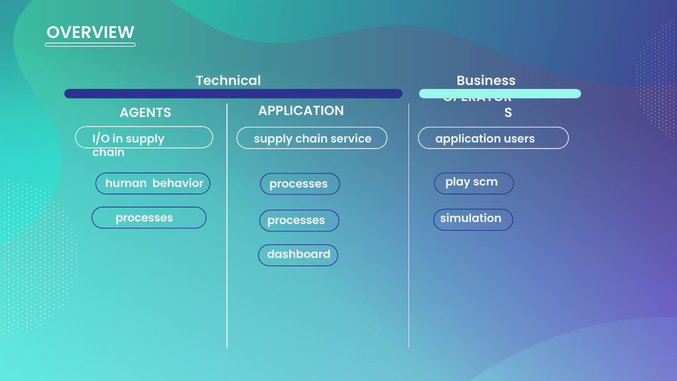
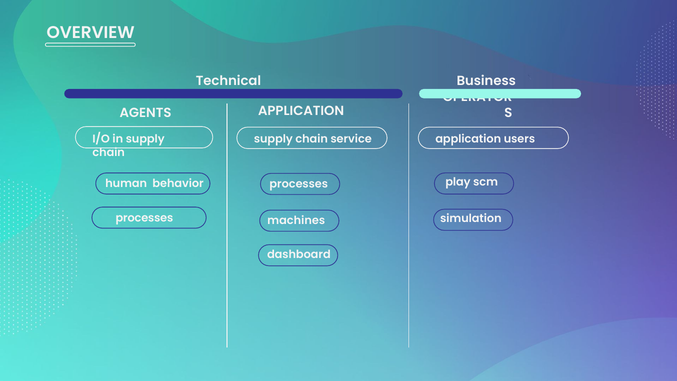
processes at (296, 220): processes -> machines
